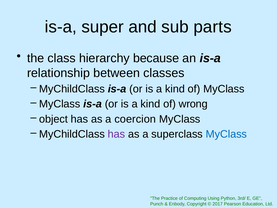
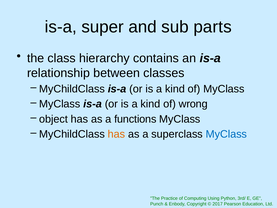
because: because -> contains
coercion: coercion -> functions
has at (116, 134) colour: purple -> orange
